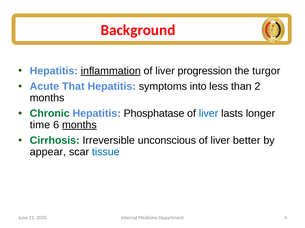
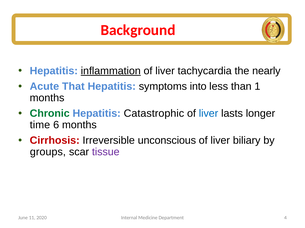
progression: progression -> tachycardia
turgor: turgor -> nearly
2: 2 -> 1
Phosphatase: Phosphatase -> Catastrophic
months at (79, 125) underline: present -> none
Cirrhosis colour: green -> red
better: better -> biliary
appear: appear -> groups
tissue colour: blue -> purple
